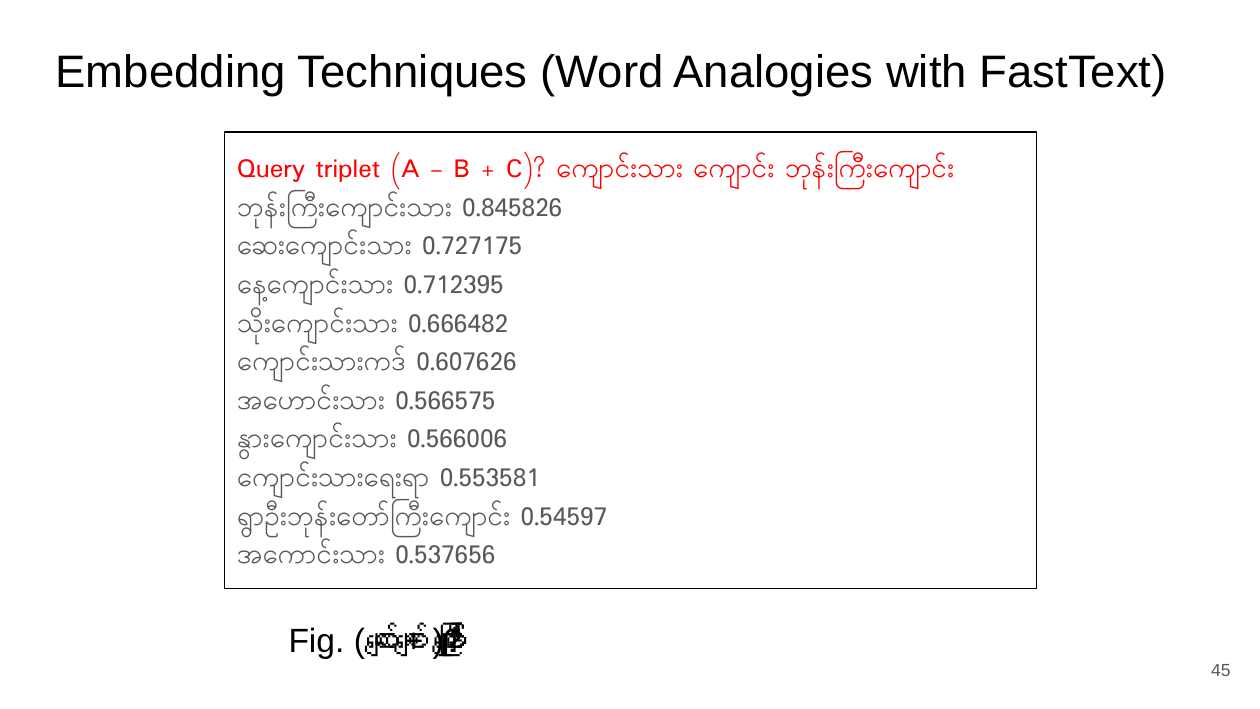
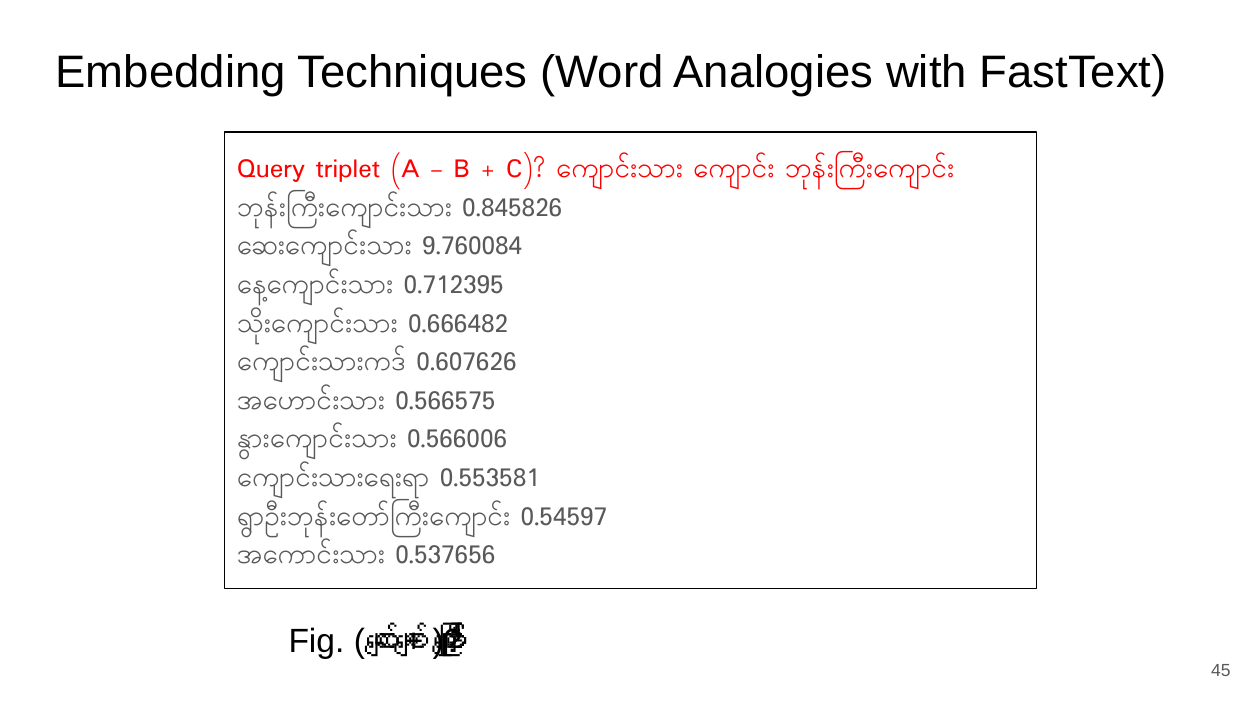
0.727175: 0.727175 -> 9.760084
